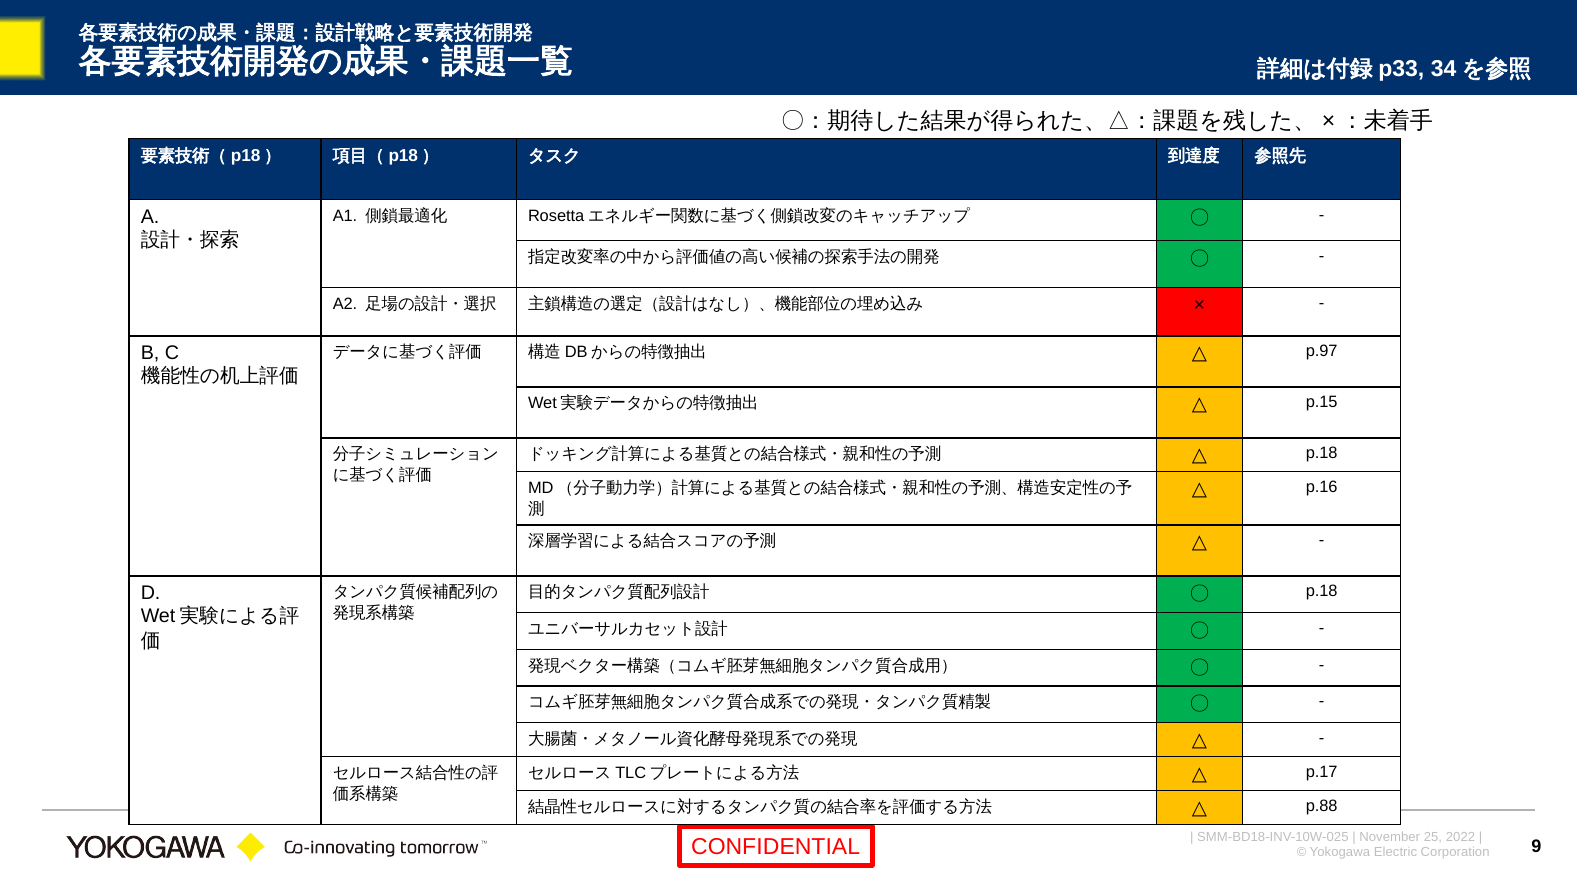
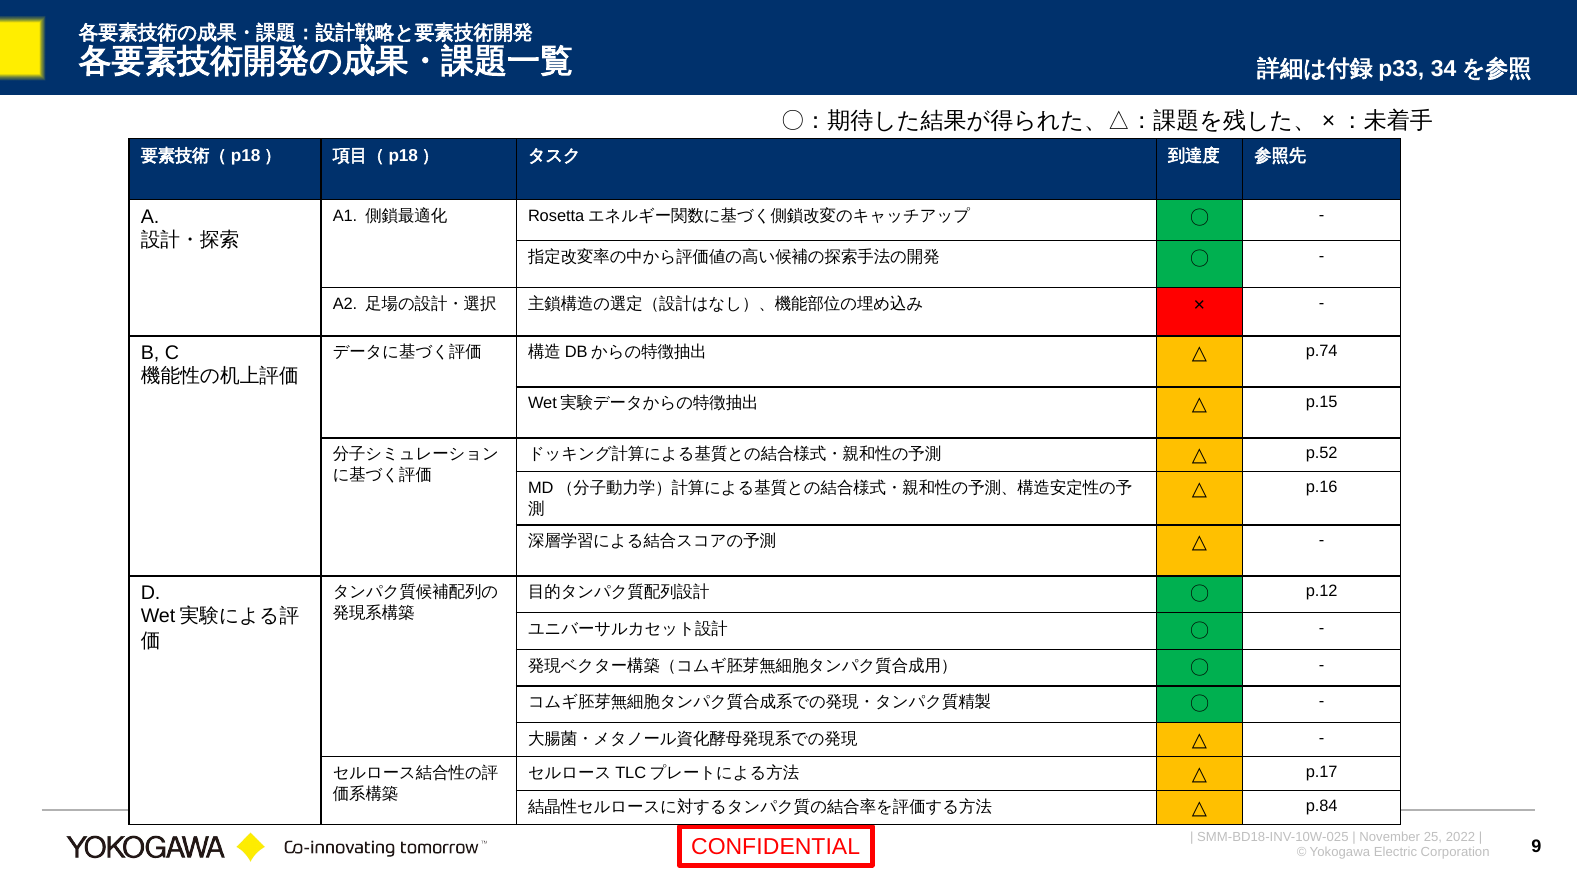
p.97: p.97 -> p.74
p.18 at (1322, 453): p.18 -> p.52
〇 p.18: p.18 -> p.12
p.88: p.88 -> p.84
